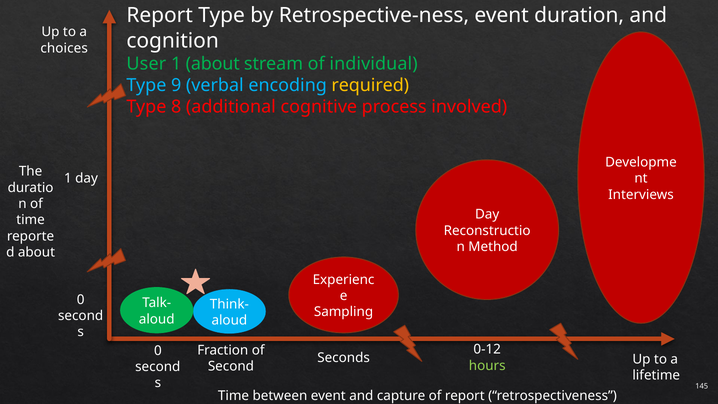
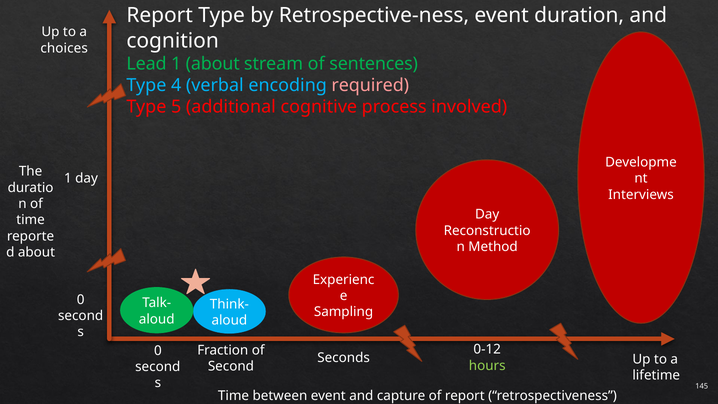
User: User -> Lead
individual: individual -> sentences
9: 9 -> 4
required colour: yellow -> pink
8: 8 -> 5
